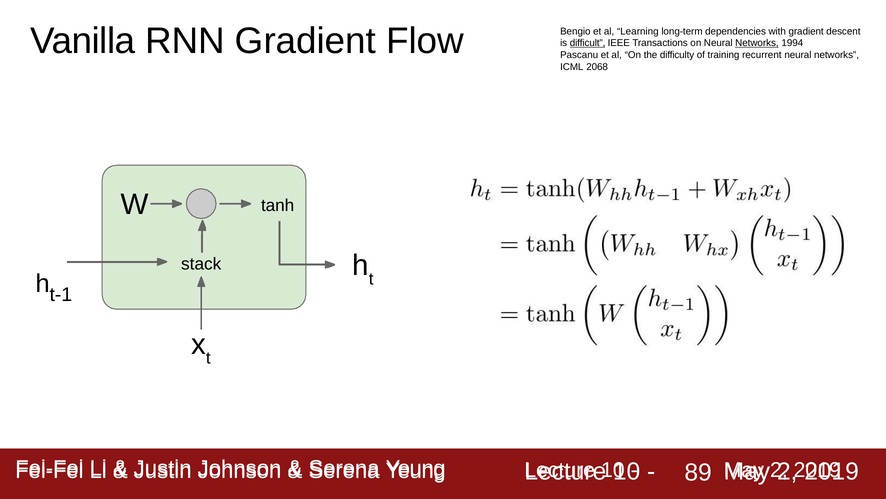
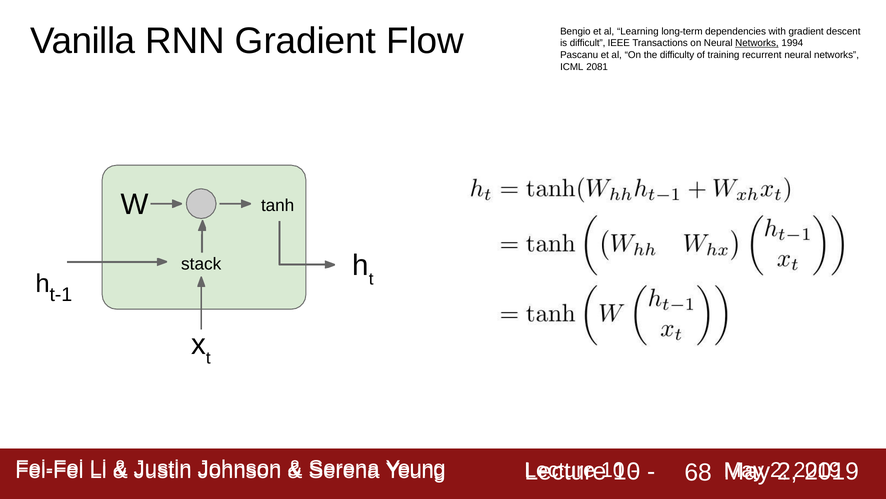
difficult underline: present -> none
2068: 2068 -> 2081
89: 89 -> 68
